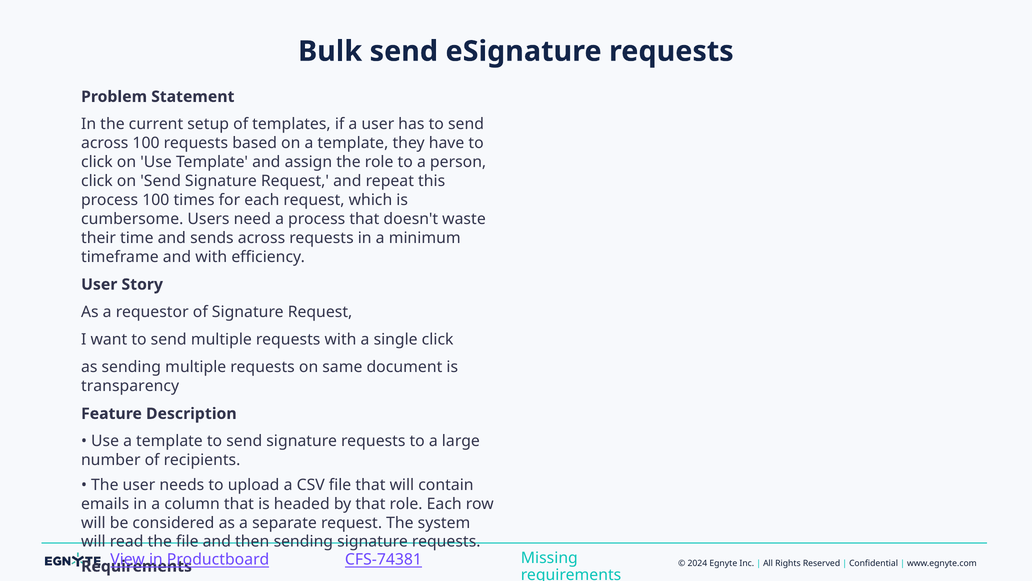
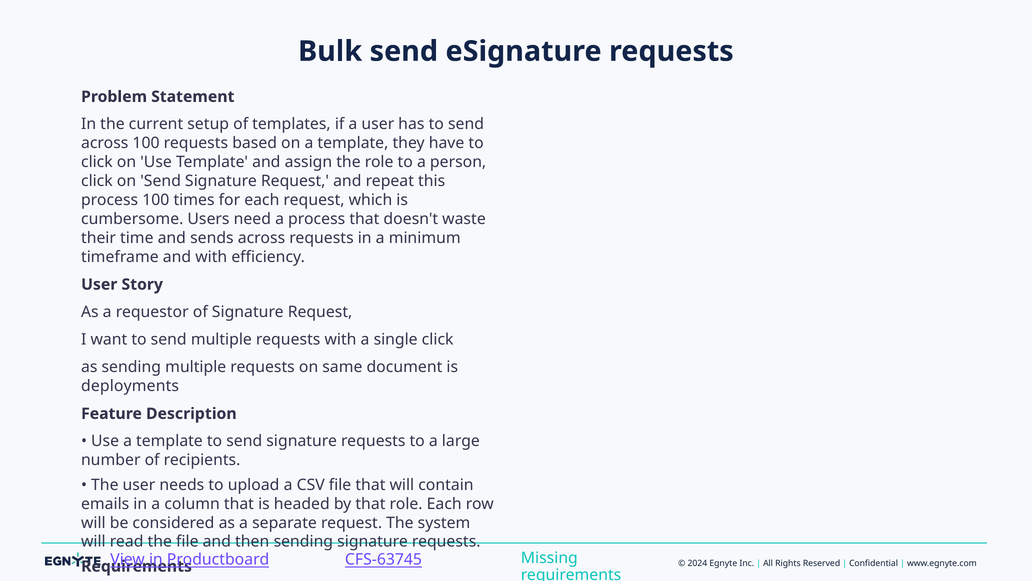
transparency: transparency -> deployments
CFS-74381: CFS-74381 -> CFS-63745
